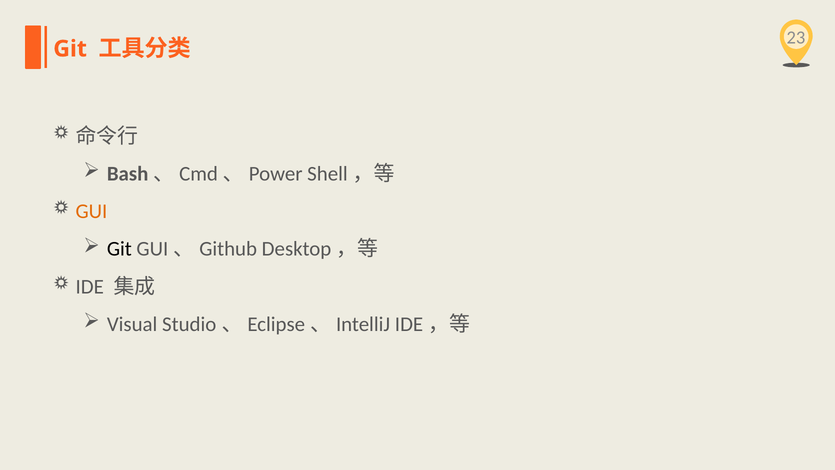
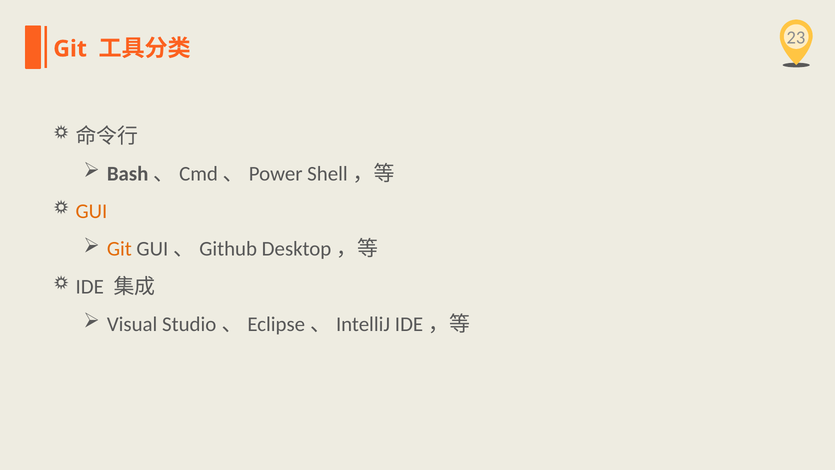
Git at (119, 249) colour: black -> orange
